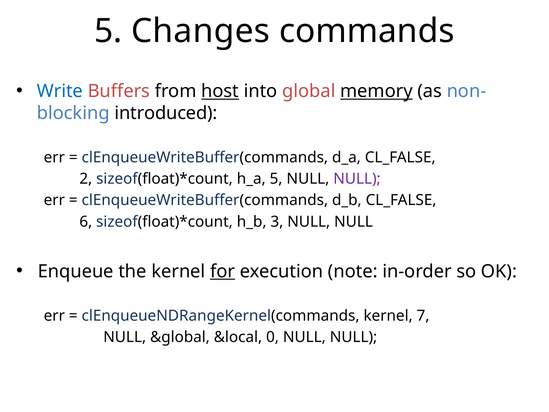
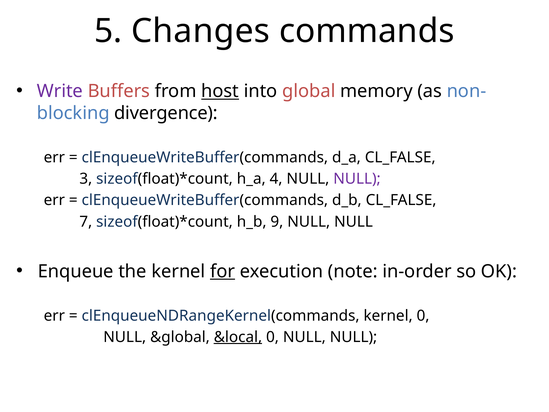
Write colour: blue -> purple
memory underline: present -> none
introduced: introduced -> divergence
2: 2 -> 3
h_a 5: 5 -> 4
6: 6 -> 7
3: 3 -> 9
kernel 7: 7 -> 0
&local underline: none -> present
